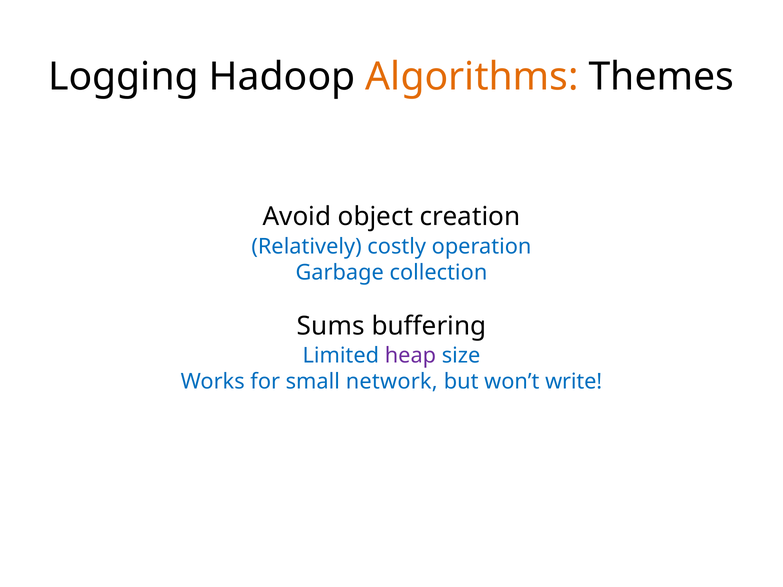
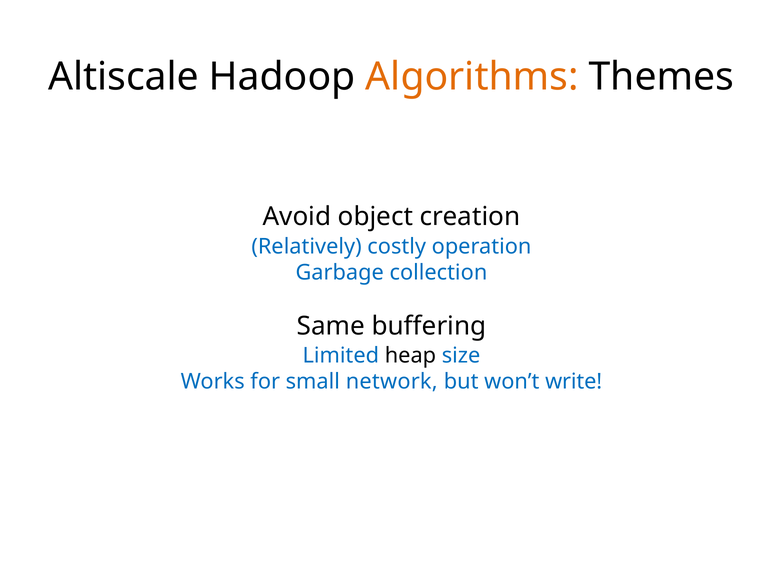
Logging: Logging -> Altiscale
Sums: Sums -> Same
heap colour: purple -> black
